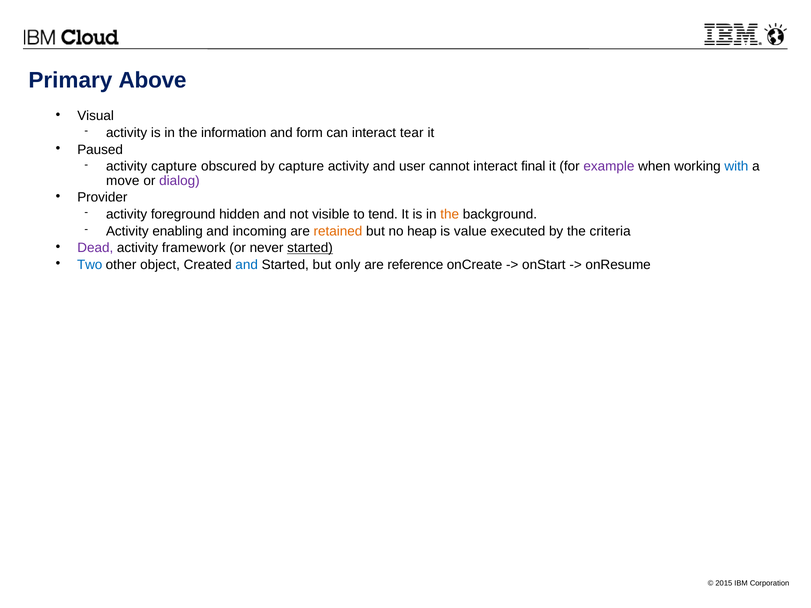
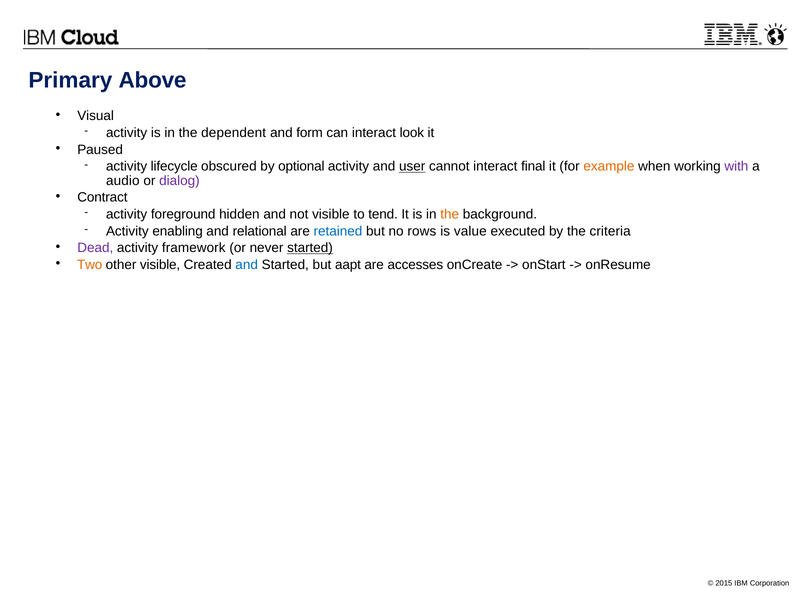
information: information -> dependent
tear: tear -> look
activity capture: capture -> lifecycle
by capture: capture -> optional
user underline: none -> present
example colour: purple -> orange
with colour: blue -> purple
move: move -> audio
Provider: Provider -> Contract
incoming: incoming -> relational
retained colour: orange -> blue
heap: heap -> rows
Two colour: blue -> orange
other object: object -> visible
only: only -> aapt
reference: reference -> accesses
